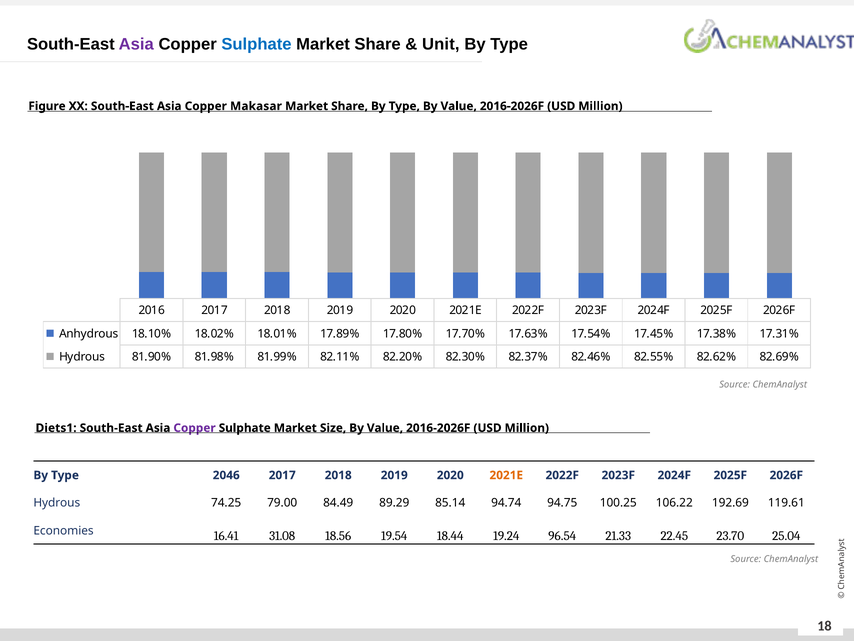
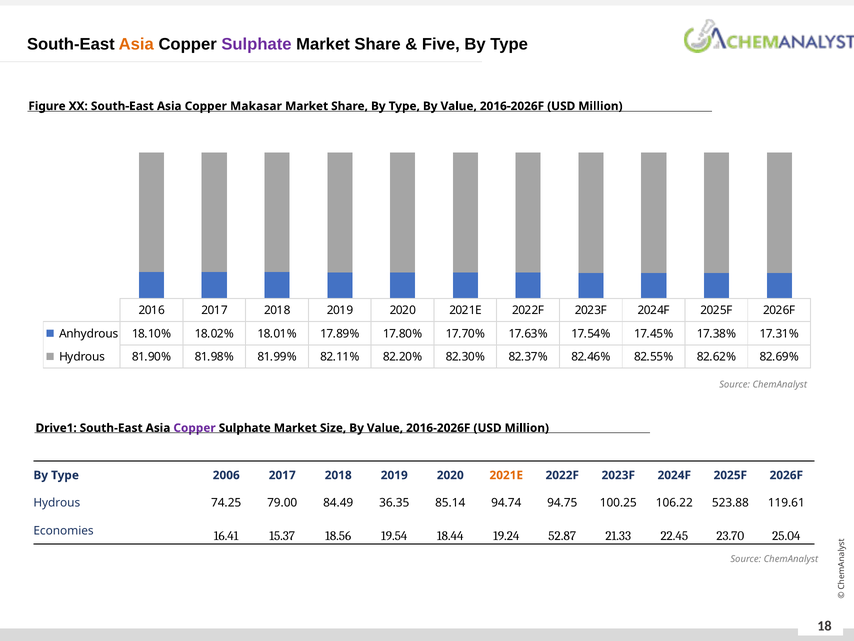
Asia at (136, 44) colour: purple -> orange
Sulphate at (256, 44) colour: blue -> purple
Unit: Unit -> Five
Diets1: Diets1 -> Drive1
2046: 2046 -> 2006
89.29: 89.29 -> 36.35
192.69: 192.69 -> 523.88
31.08: 31.08 -> 15.37
96.54: 96.54 -> 52.87
